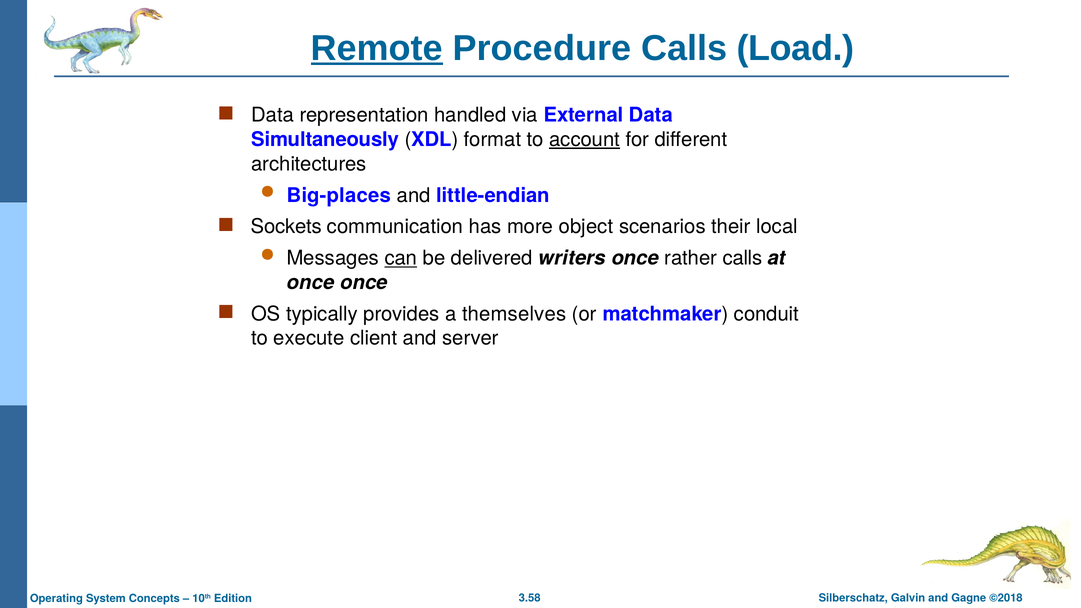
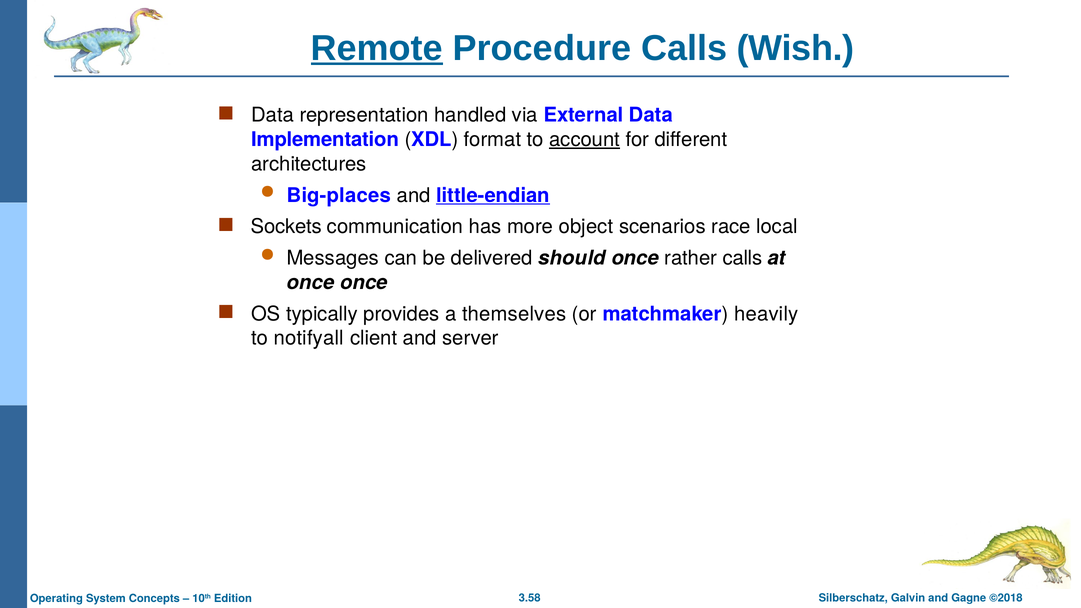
Load: Load -> Wish
Simultaneously: Simultaneously -> Implementation
little-endian underline: none -> present
their: their -> race
can underline: present -> none
writers: writers -> should
conduit: conduit -> heavily
execute: execute -> notifyall
